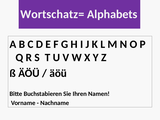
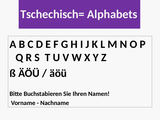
Wortschatz=: Wortschatz= -> Tschechisch=
